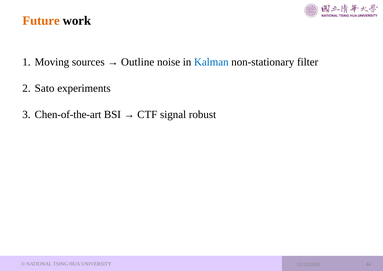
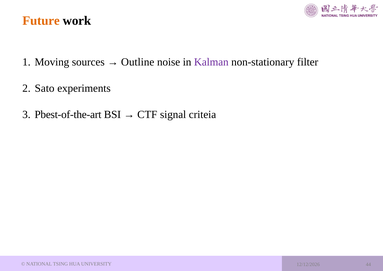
Kalman colour: blue -> purple
Chen-of-the-art: Chen-of-the-art -> Pbest-of-the-art
robust: robust -> criteia
